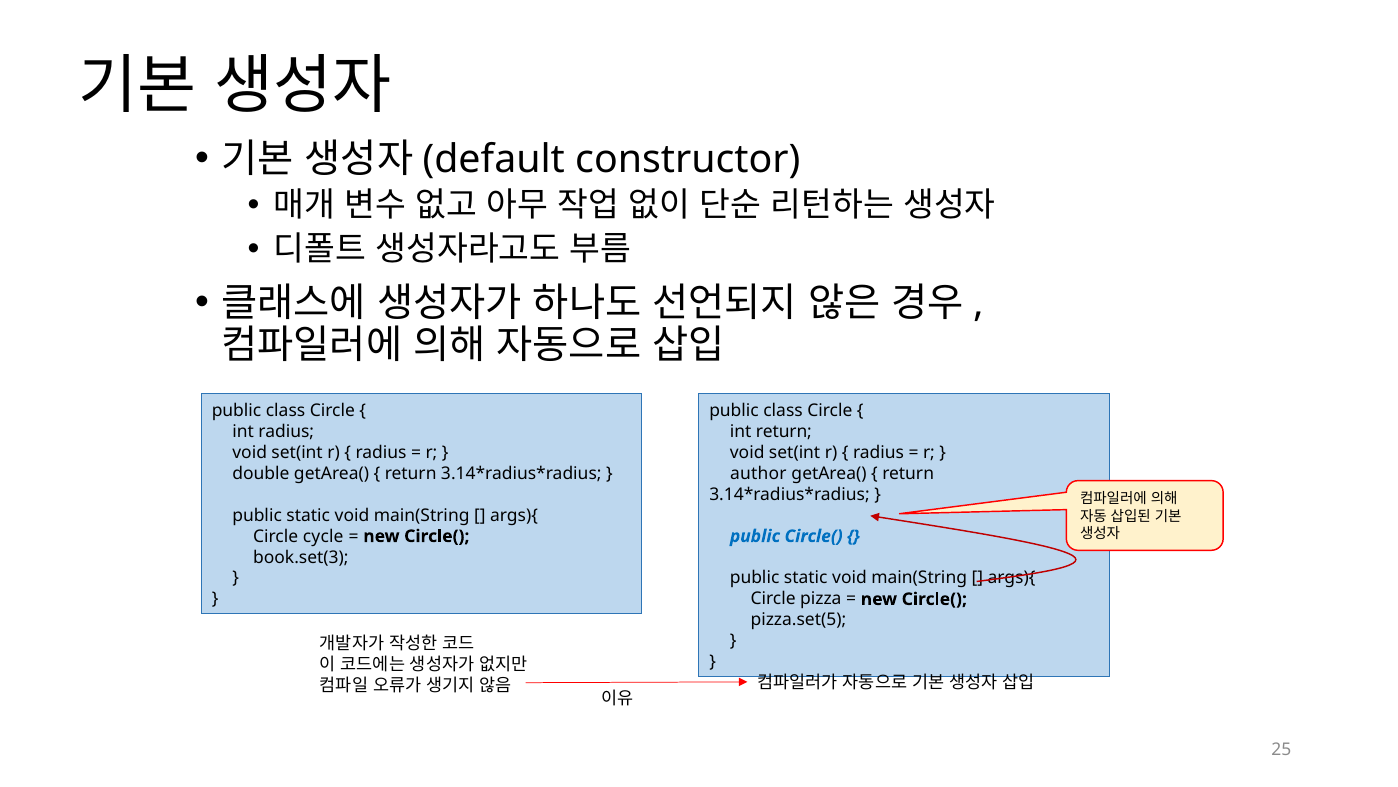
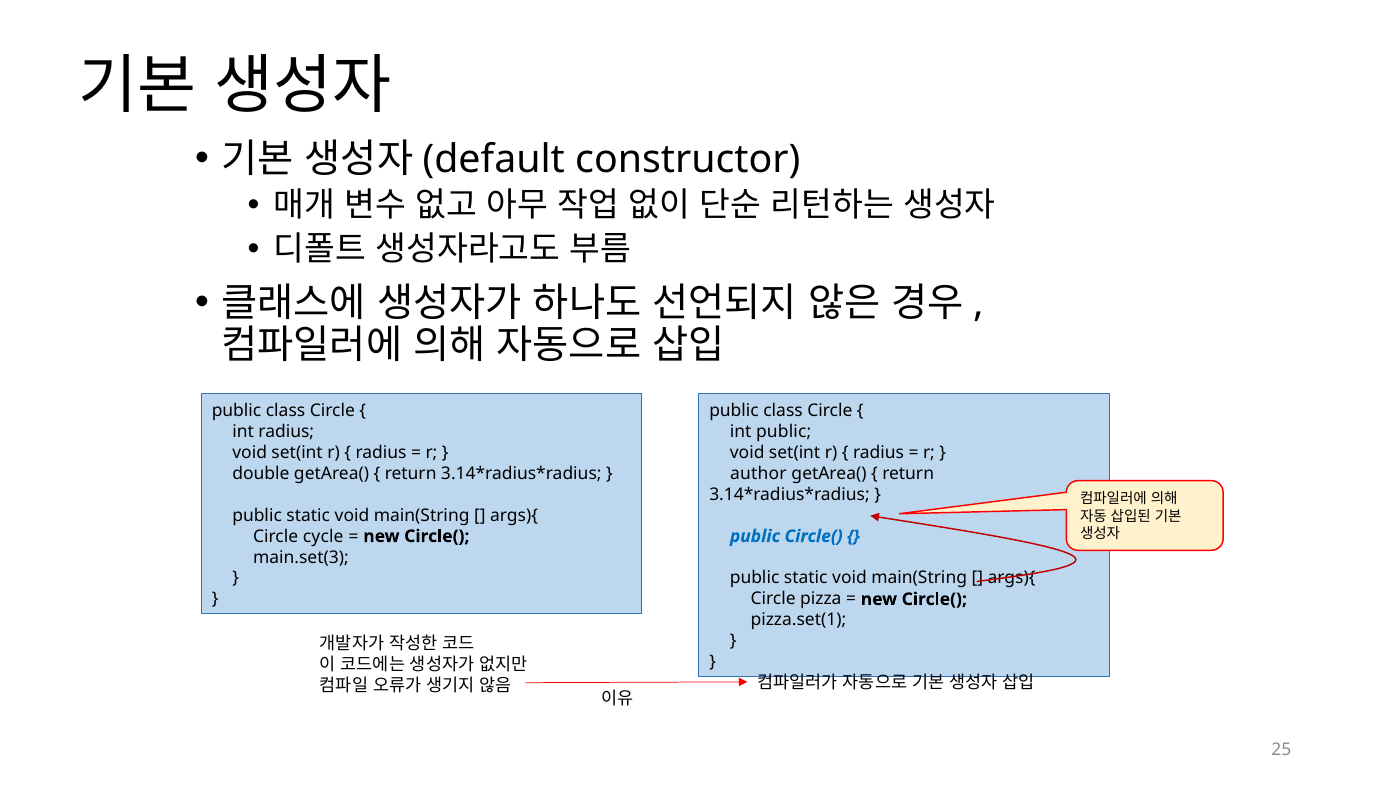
int return: return -> public
book.set(3: book.set(3 -> main.set(3
pizza.set(5: pizza.set(5 -> pizza.set(1
